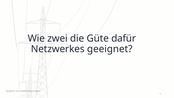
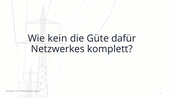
zwei: zwei -> kein
geeignet: geeignet -> komplett
